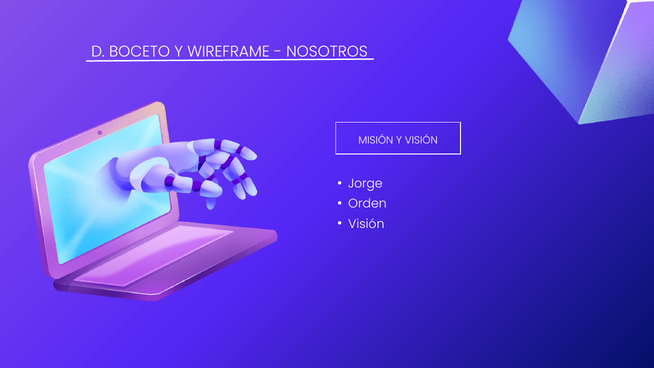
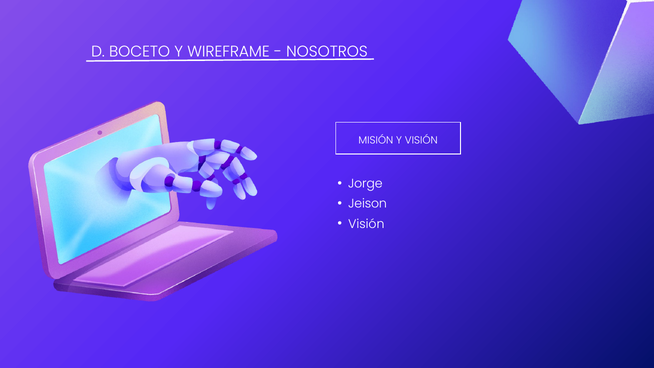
Orden: Orden -> Jeison
